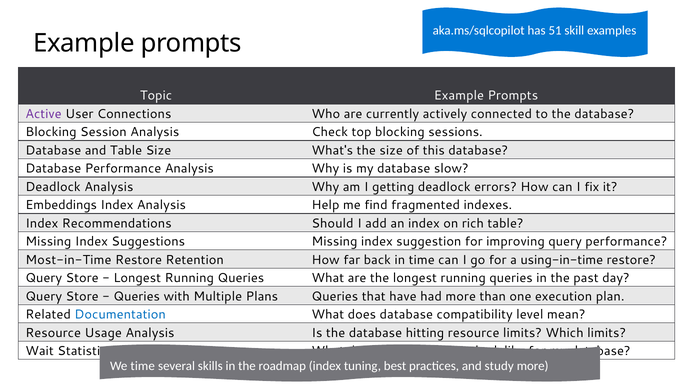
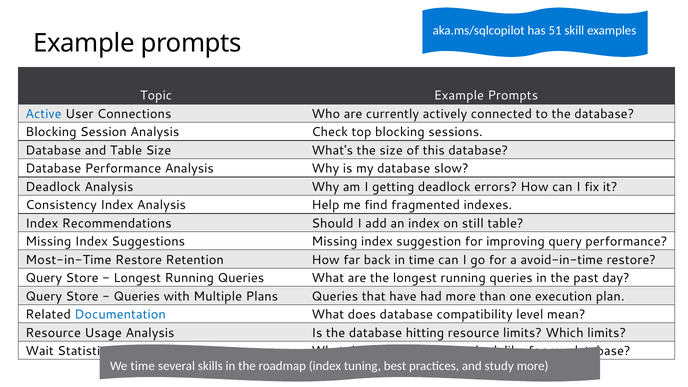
Active colour: purple -> blue
Embeddings: Embeddings -> Consistency
rich: rich -> still
using-in-time: using-in-time -> avoid-in-time
